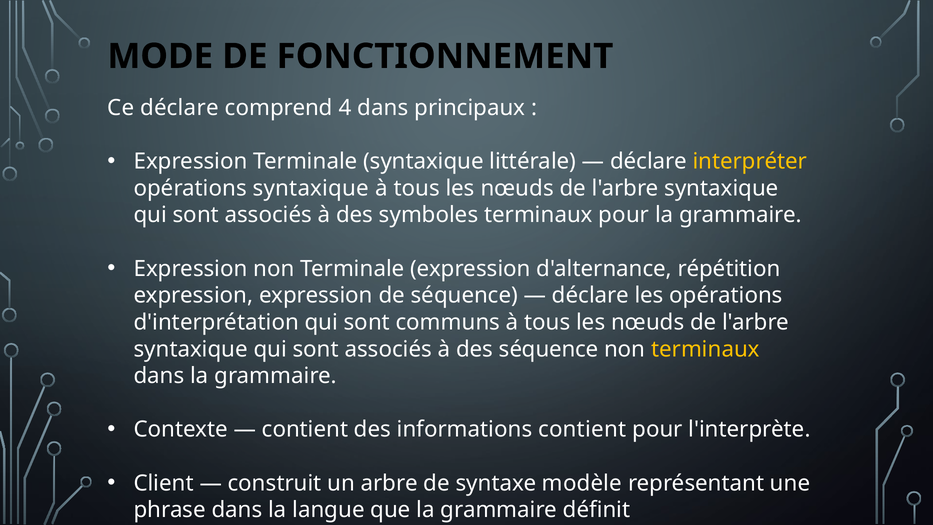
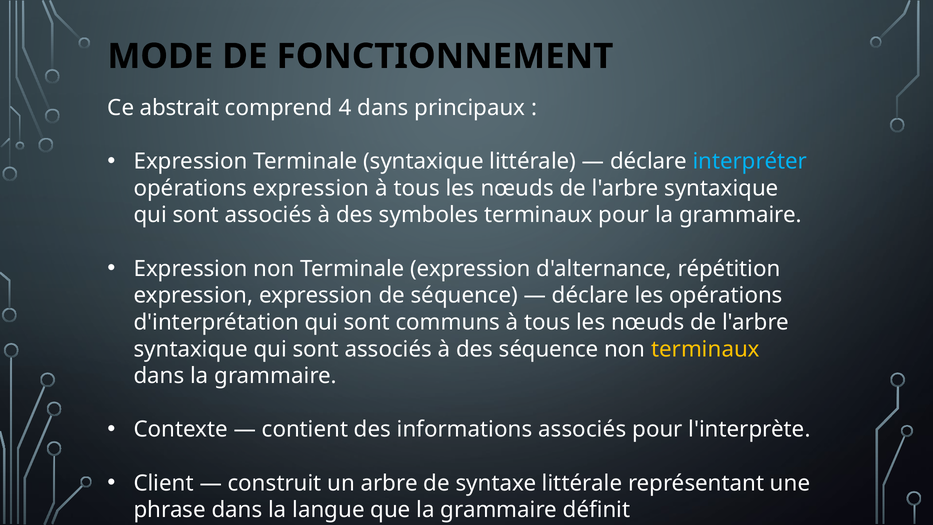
Ce déclare: déclare -> abstrait
interpréter colour: yellow -> light blue
opérations syntaxique: syntaxique -> expression
informations contient: contient -> associés
syntaxe modèle: modèle -> littérale
